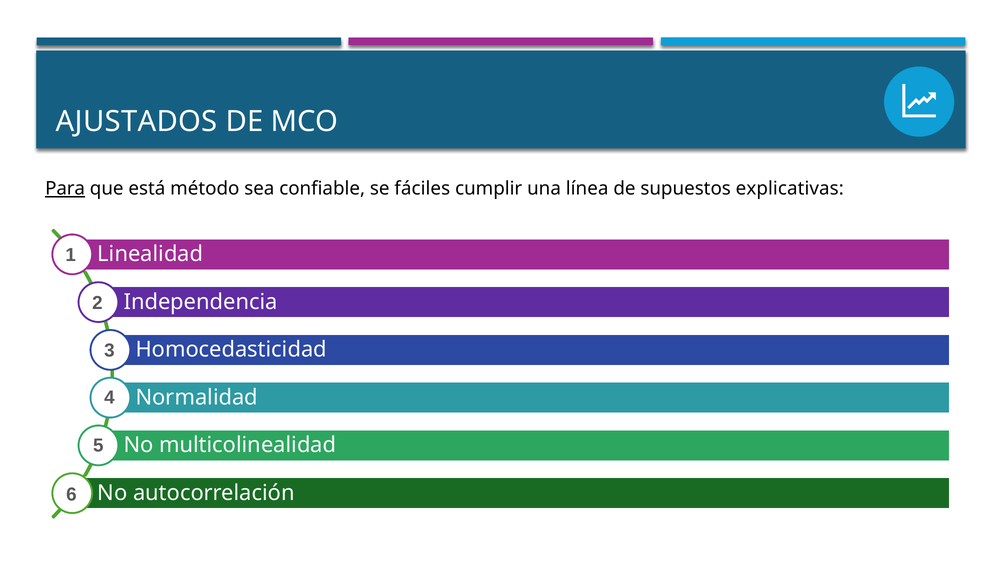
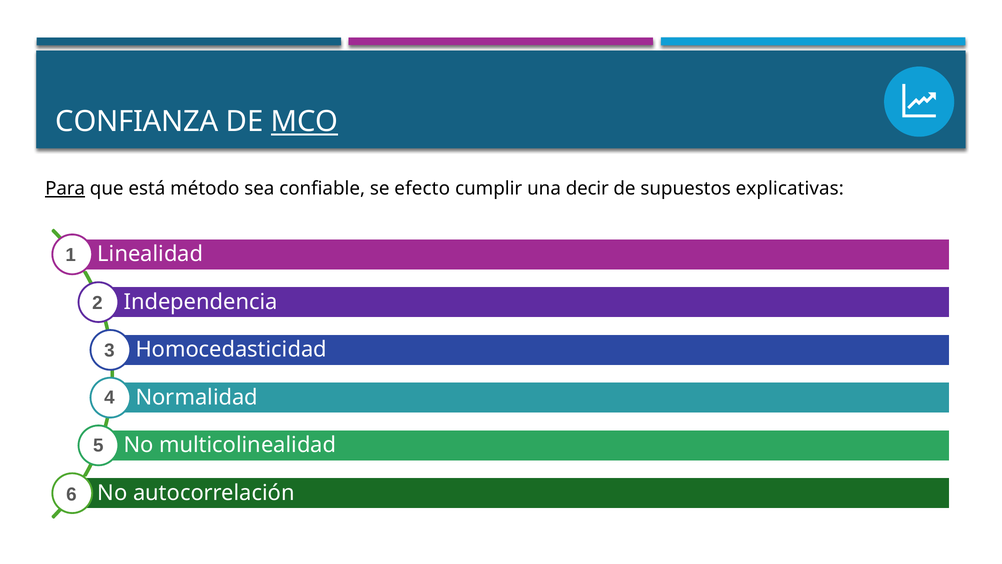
AJUSTADOS: AJUSTADOS -> CONFIANZA
MCO underline: none -> present
fáciles: fáciles -> efecto
línea: línea -> decir
